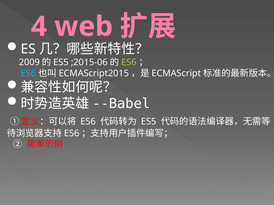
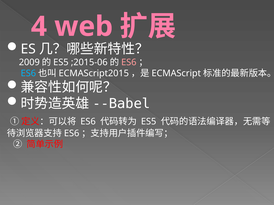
ES6 at (129, 62) colour: light green -> pink
